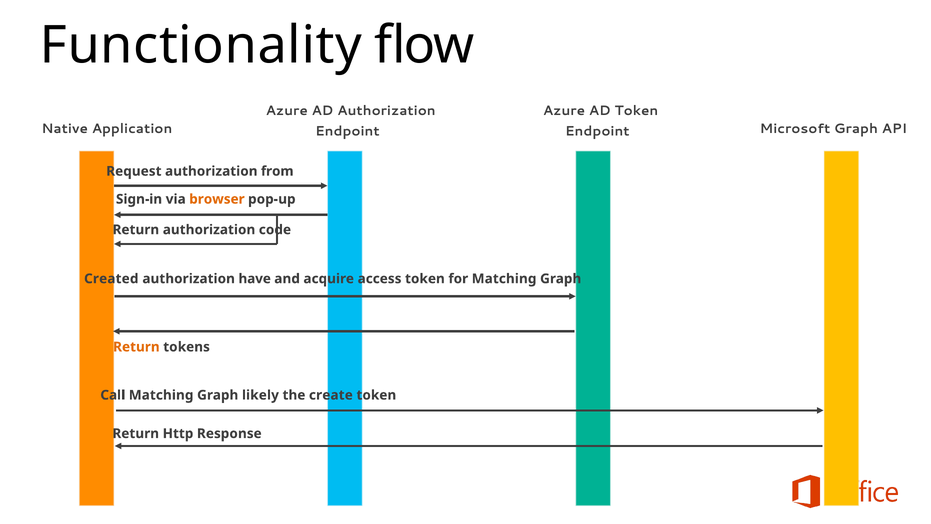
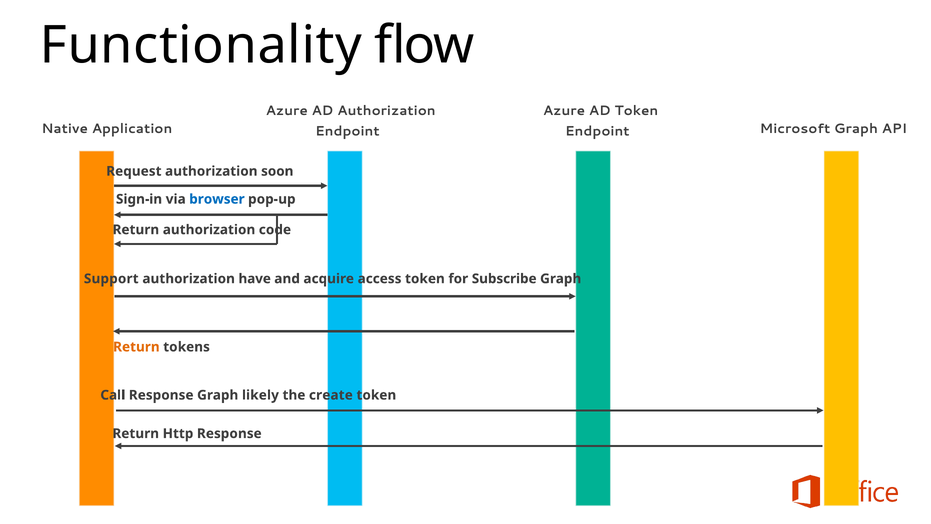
from: from -> soon
browser colour: orange -> blue
Created: Created -> Support
for Matching: Matching -> Subscribe
Call Matching: Matching -> Response
